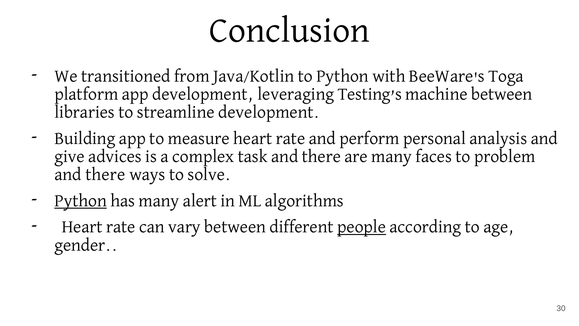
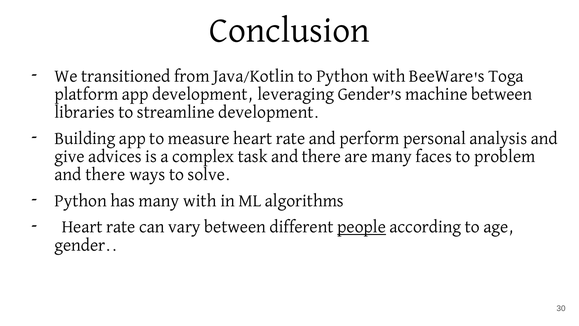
Testing’s: Testing’s -> Gender’s
Python at (81, 200) underline: present -> none
many alert: alert -> with
